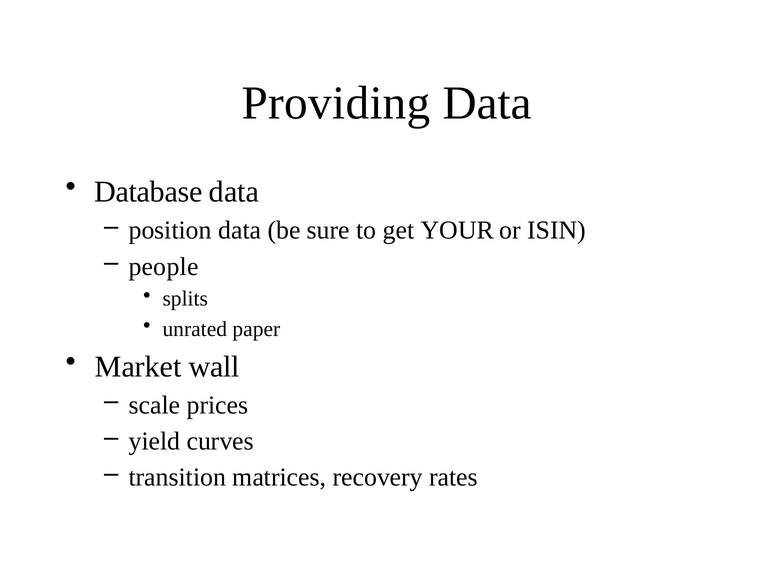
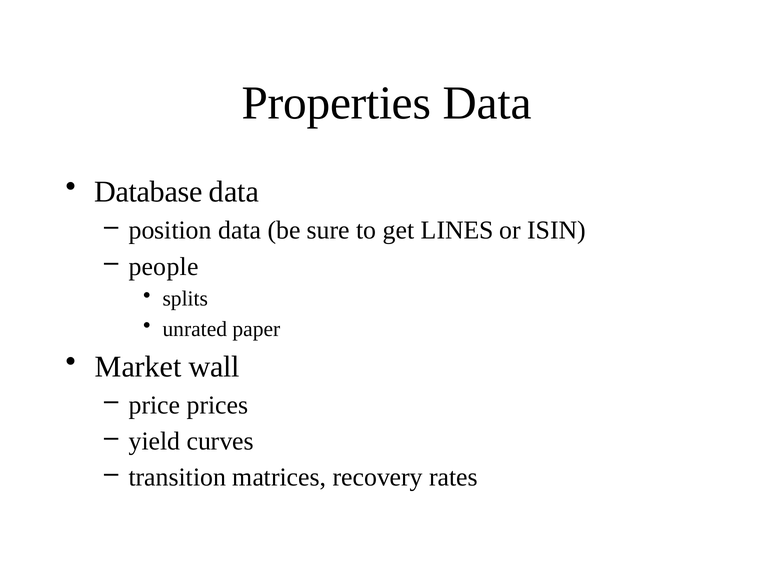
Providing: Providing -> Properties
YOUR: YOUR -> LINES
scale: scale -> price
